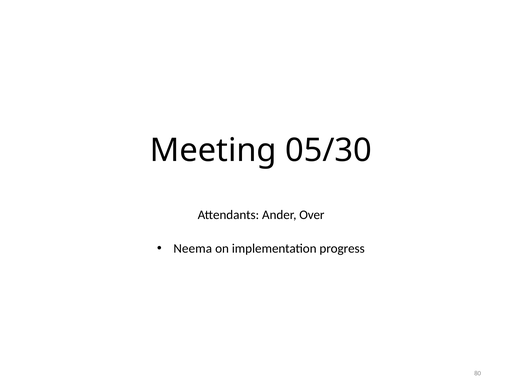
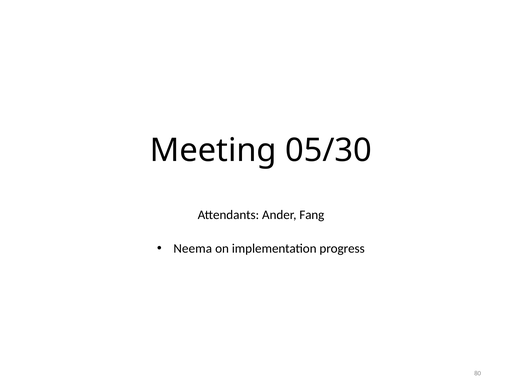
Over: Over -> Fang
